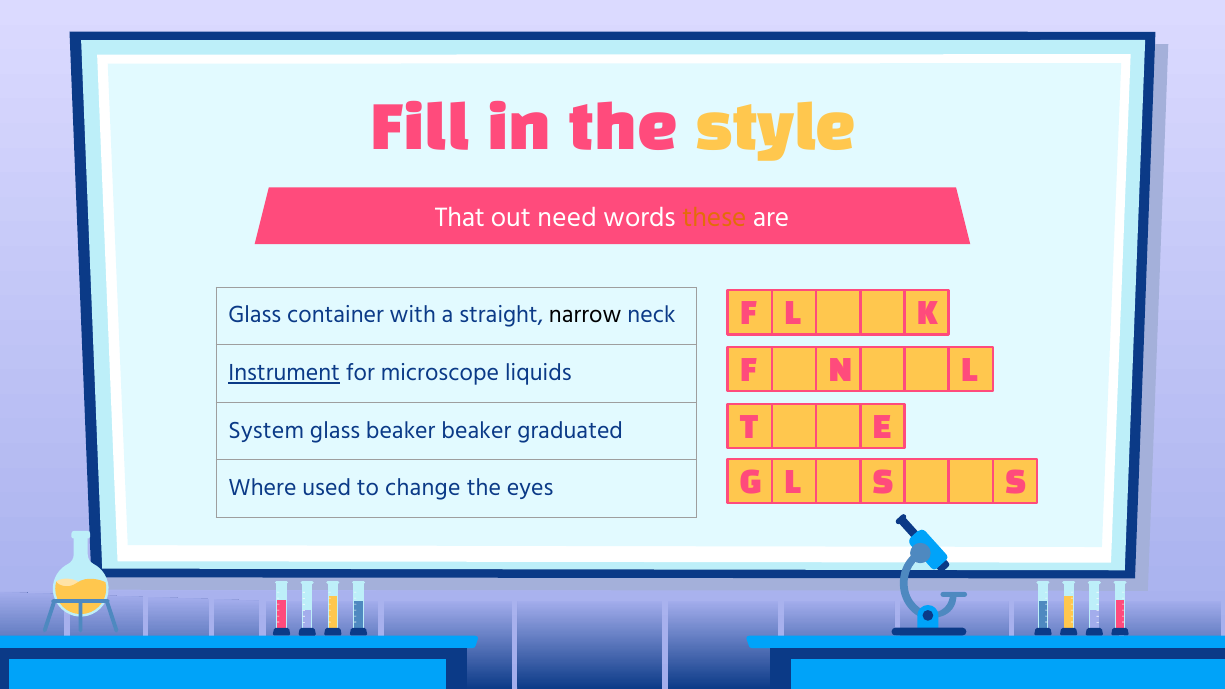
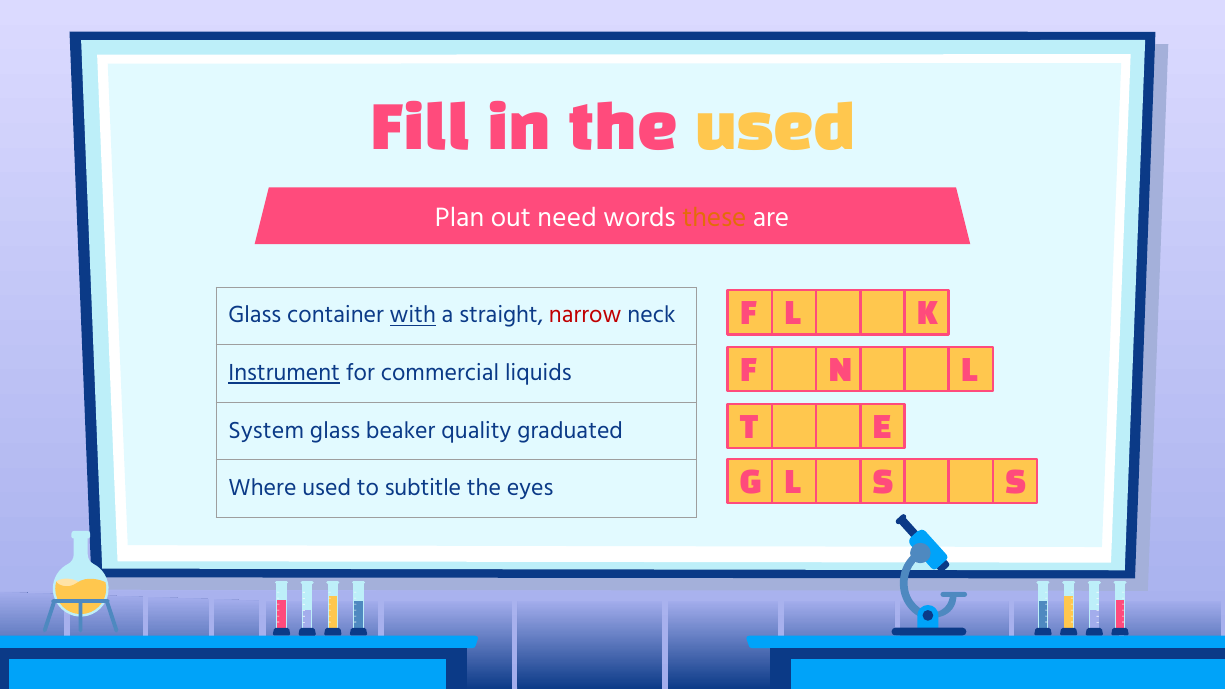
the style: style -> used
That: That -> Plan
with underline: none -> present
narrow colour: black -> red
microscope: microscope -> commercial
beaker beaker: beaker -> quality
change: change -> subtitle
